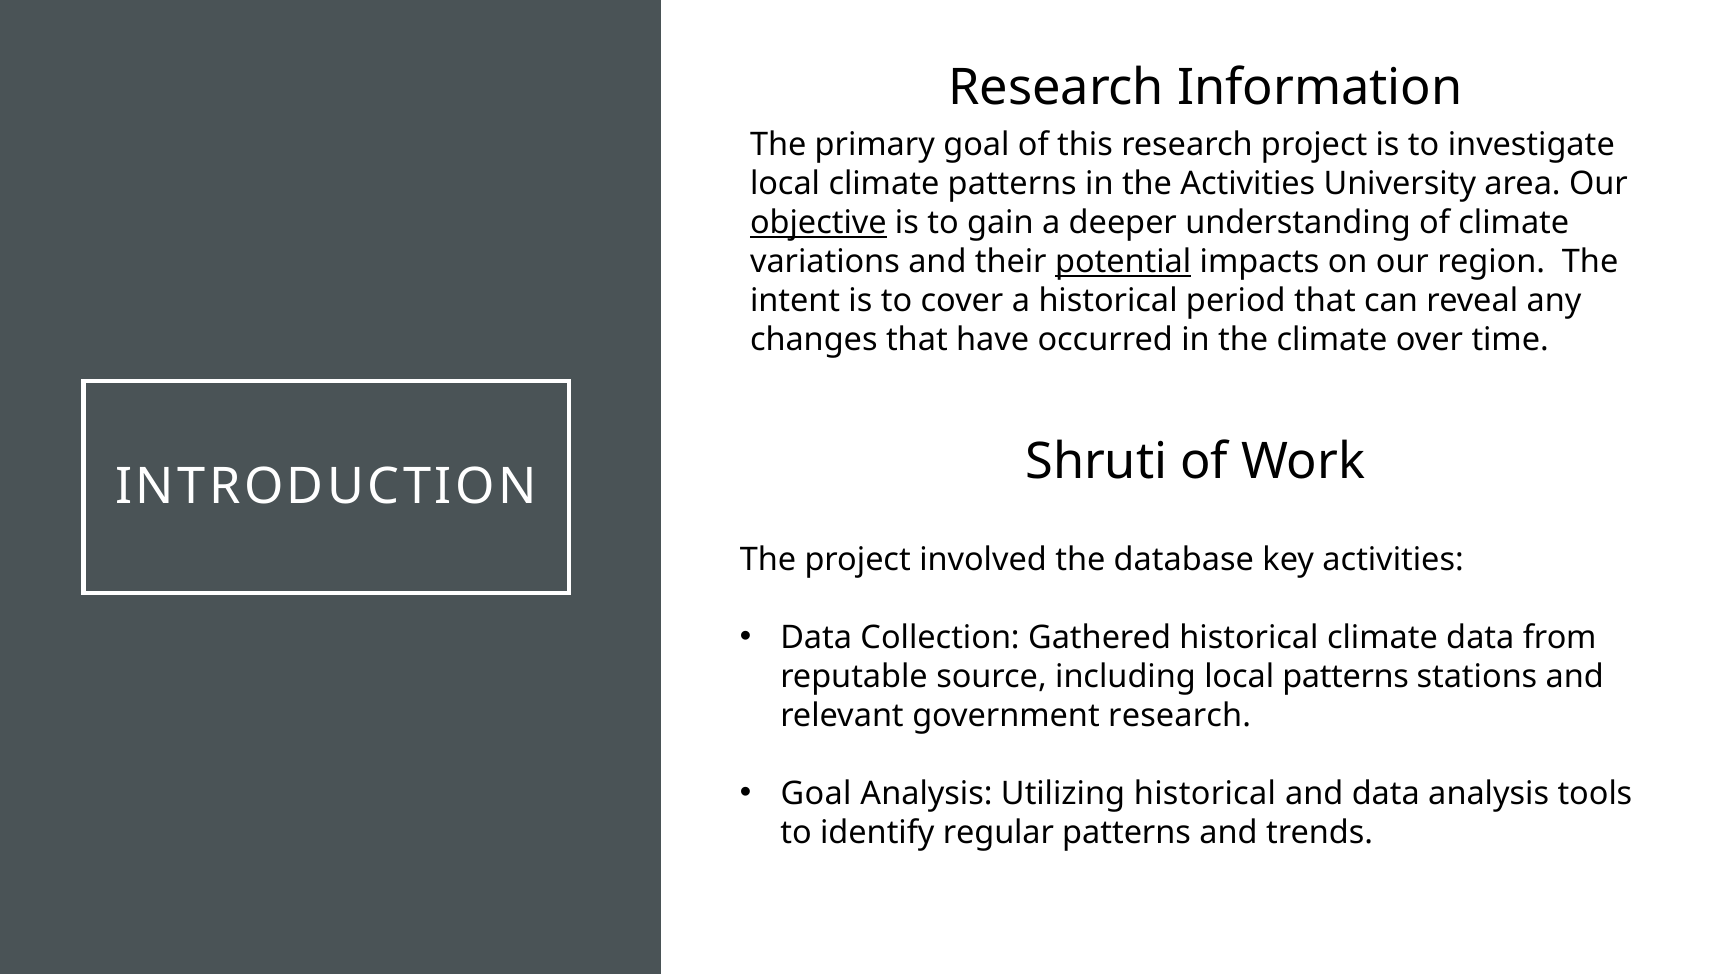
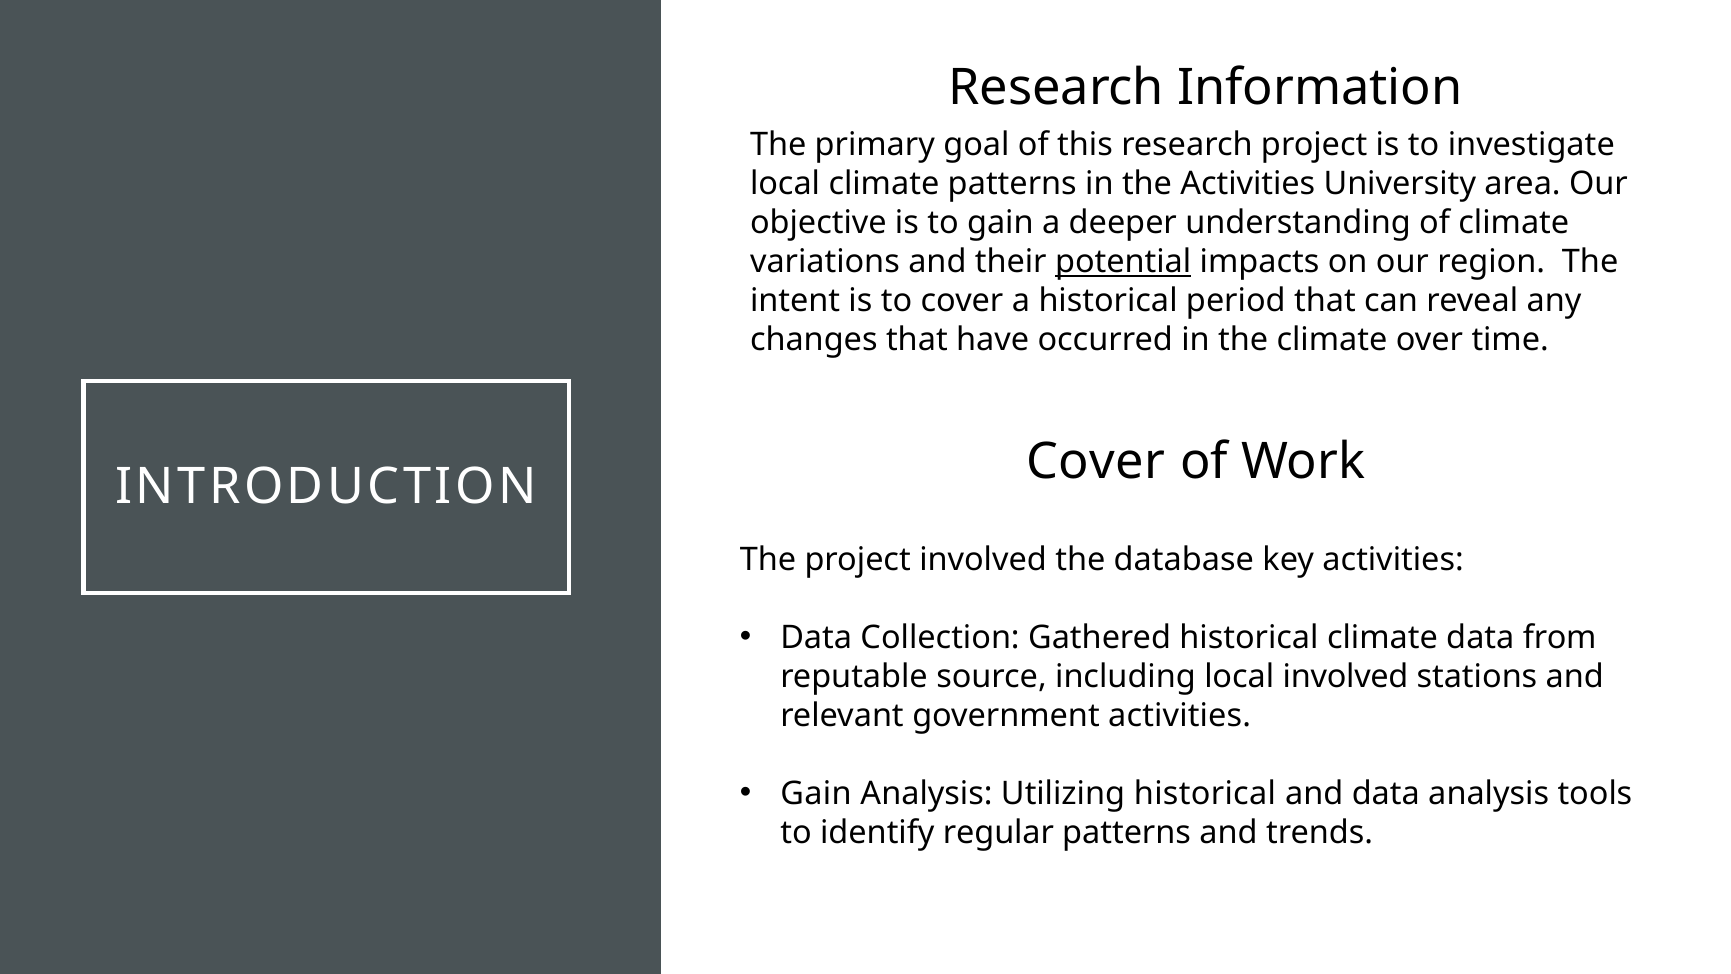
objective underline: present -> none
Shruti at (1096, 462): Shruti -> Cover
local patterns: patterns -> involved
government research: research -> activities
Goal at (816, 793): Goal -> Gain
